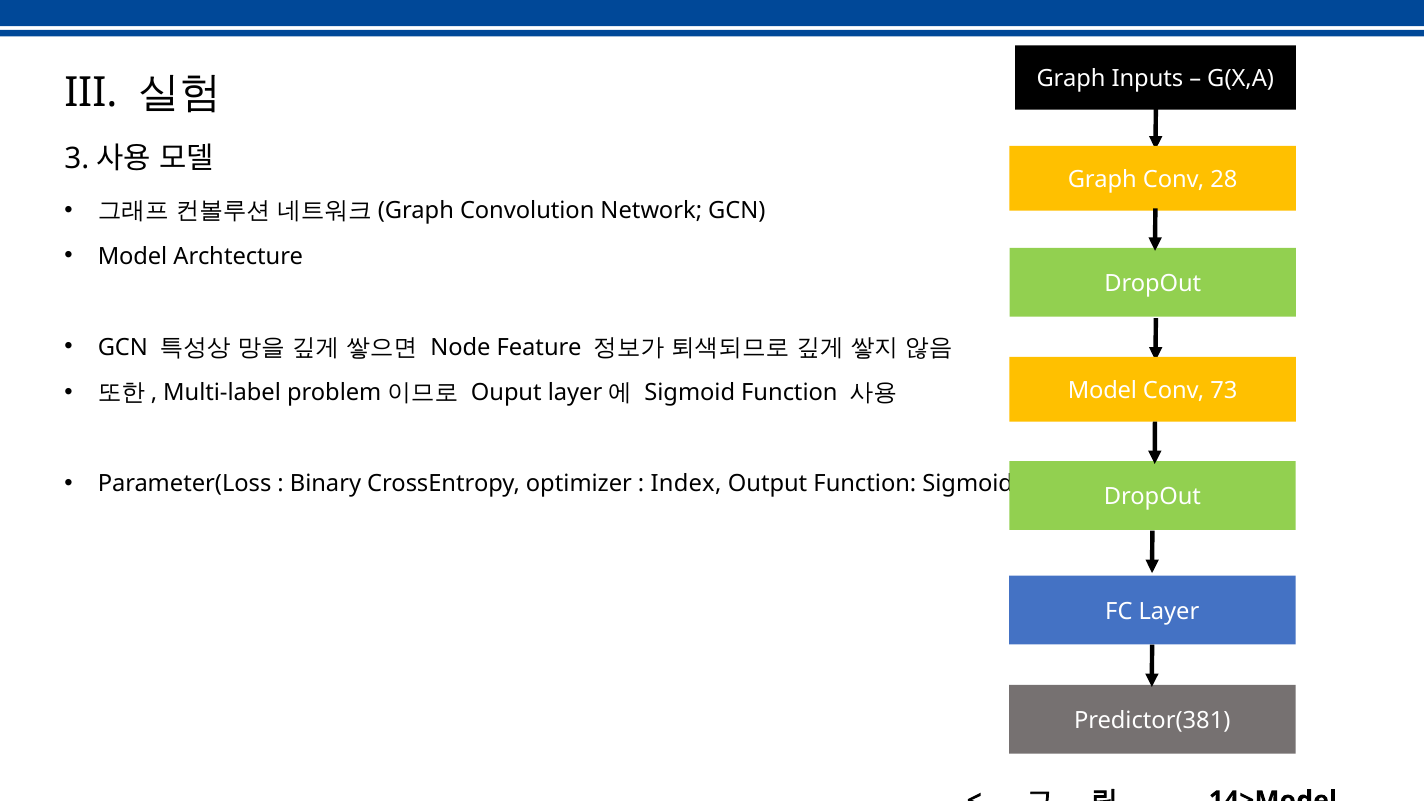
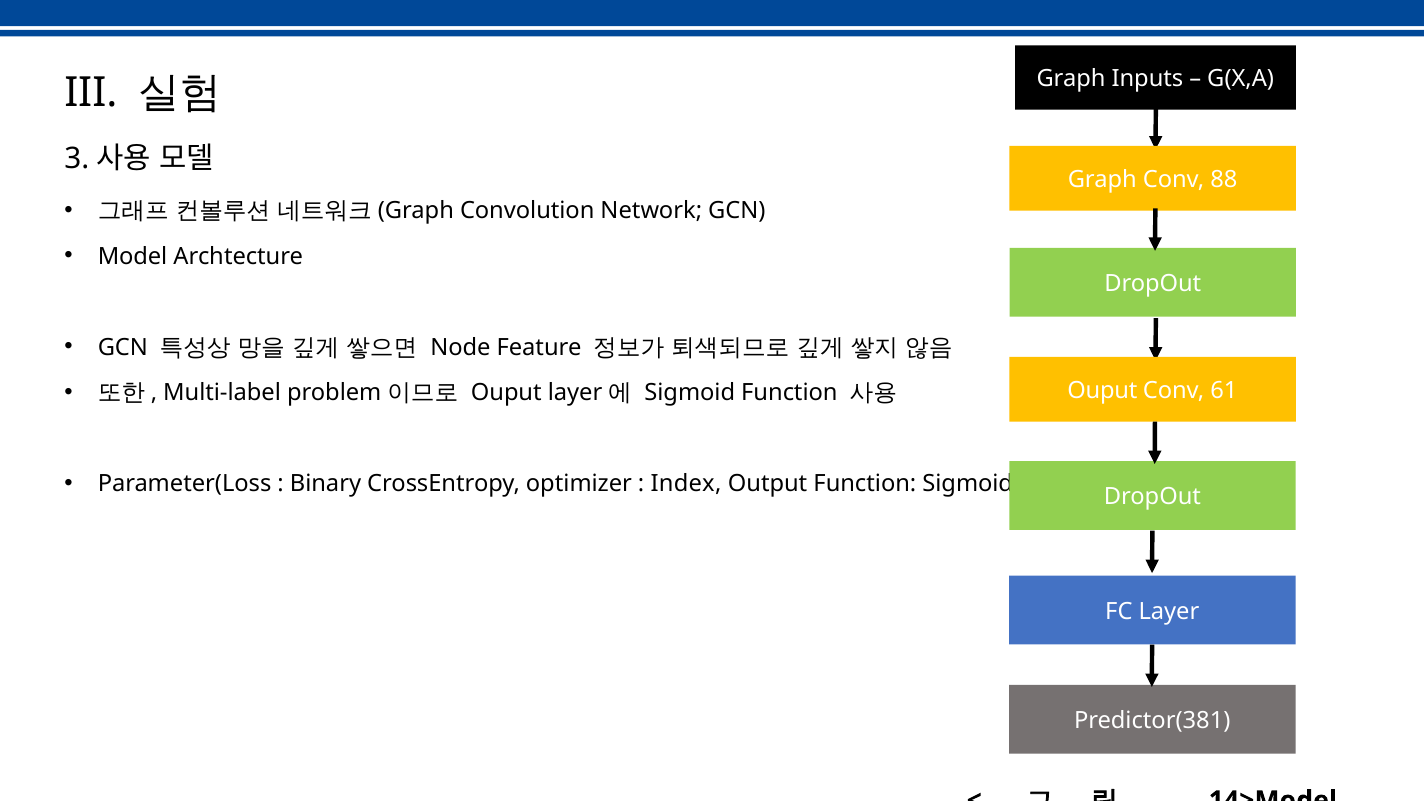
28: 28 -> 88
Model at (1102, 391): Model -> Ouput
73: 73 -> 61
